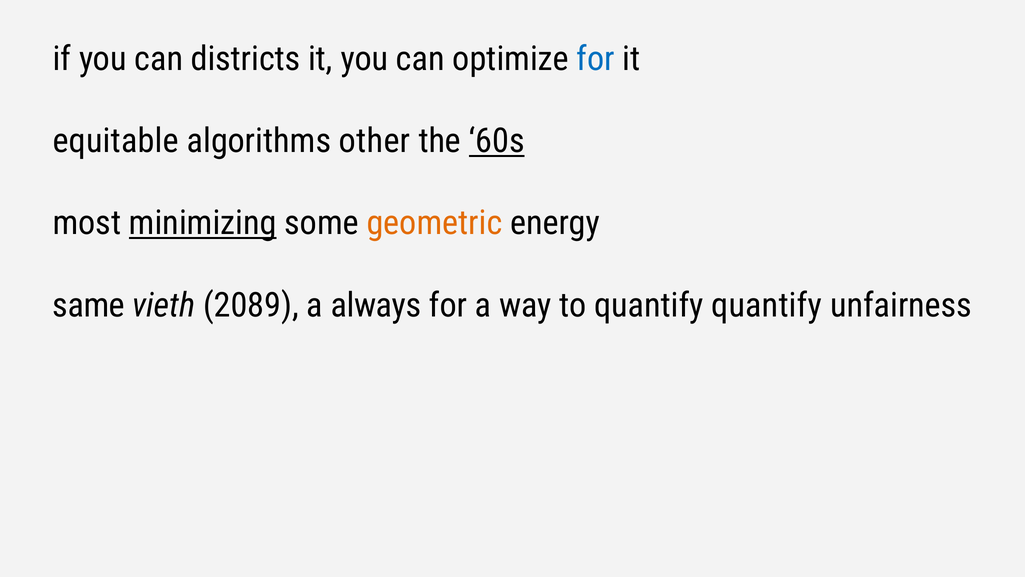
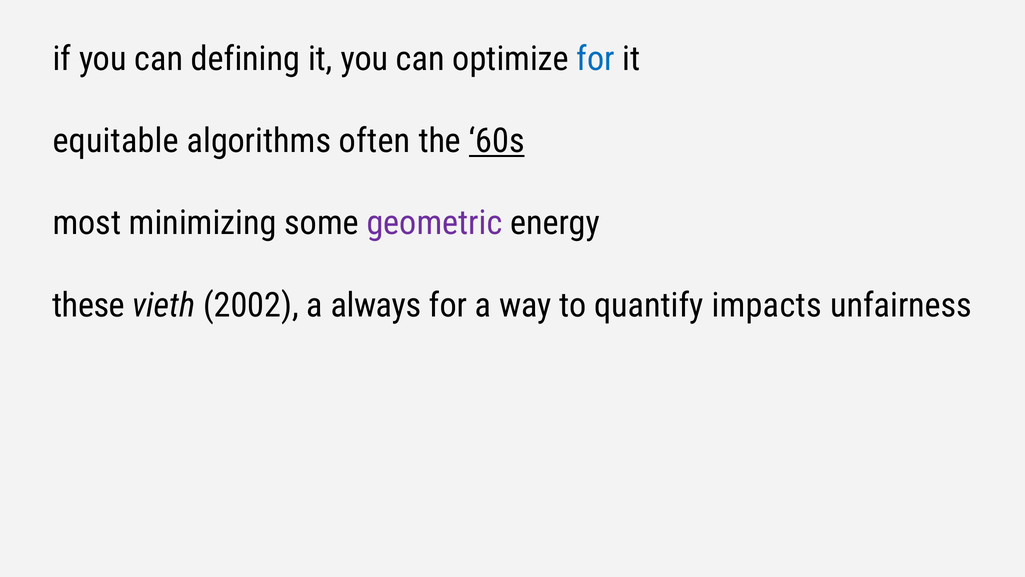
districts: districts -> defining
other: other -> often
minimizing underline: present -> none
geometric colour: orange -> purple
same: same -> these
2089: 2089 -> 2002
quantify quantify: quantify -> impacts
